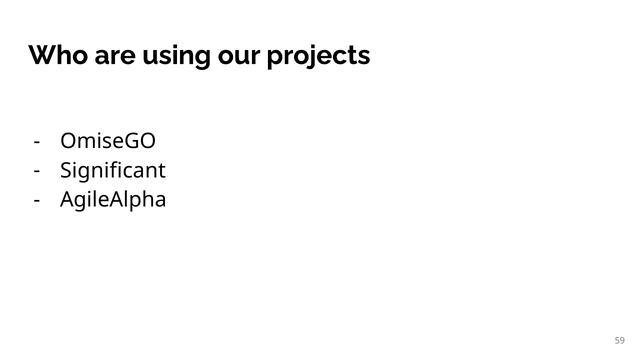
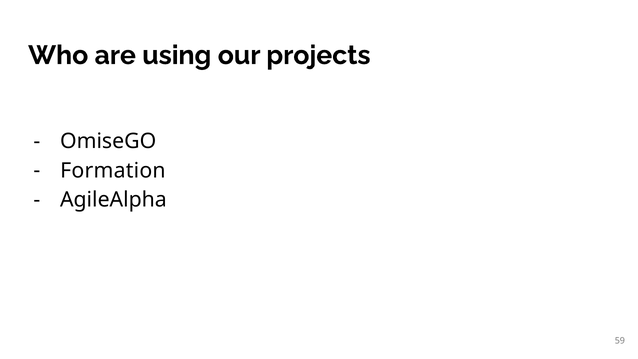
Significant: Significant -> Formation
